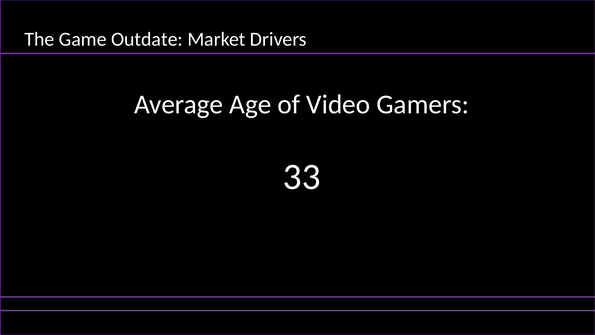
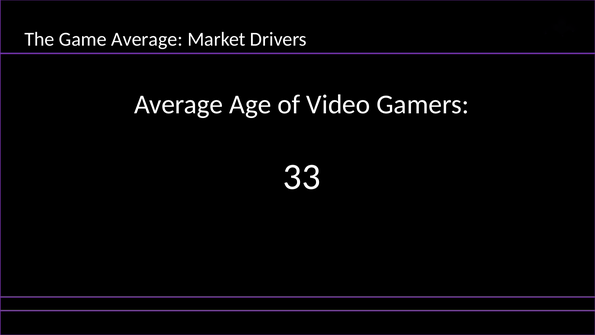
Game Outdate: Outdate -> Average
